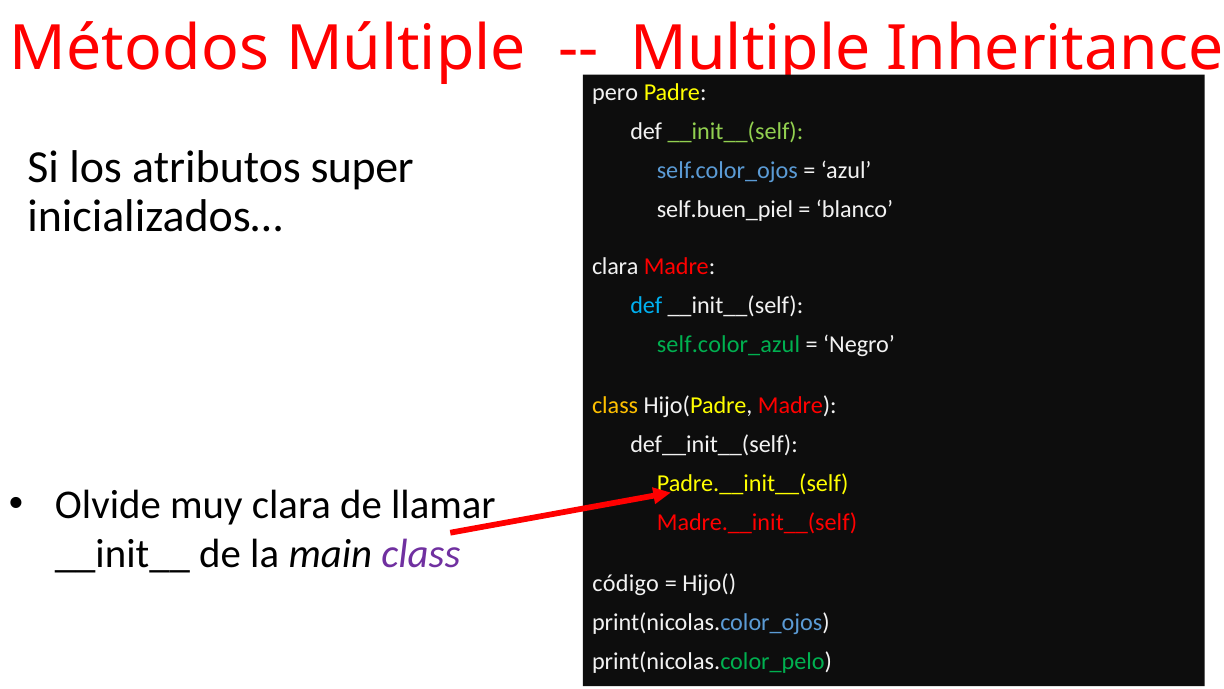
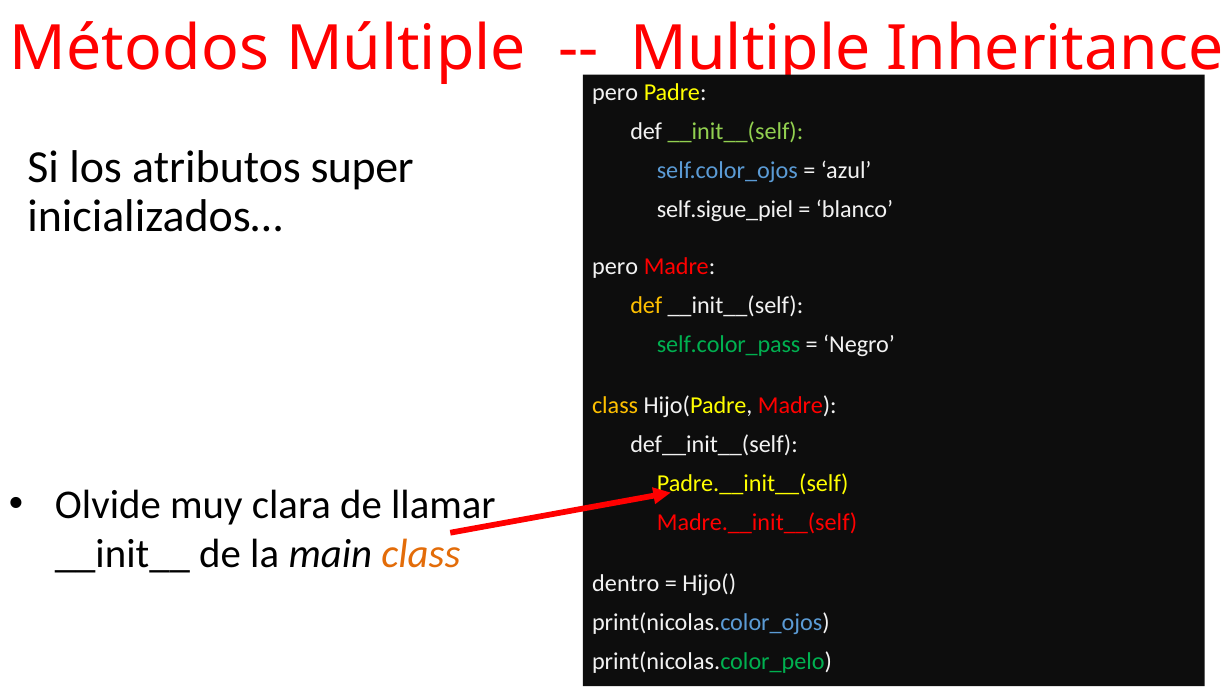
self.buen_piel: self.buen_piel -> self.sigue_piel
clara at (615, 266): clara -> pero
def at (646, 305) colour: light blue -> yellow
self.color_azul: self.color_azul -> self.color_pass
class at (421, 554) colour: purple -> orange
código: código -> dentro
